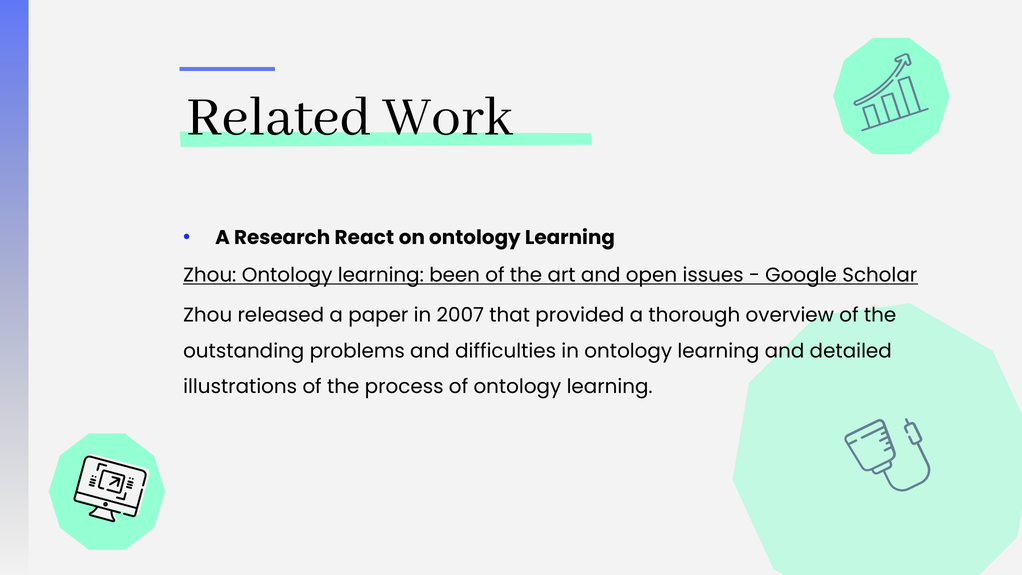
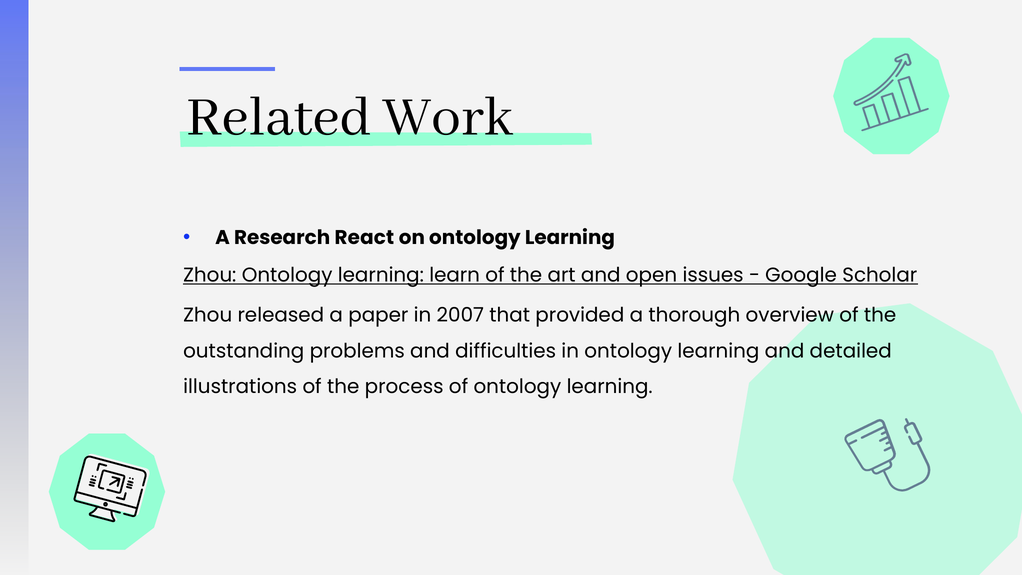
been: been -> learn
